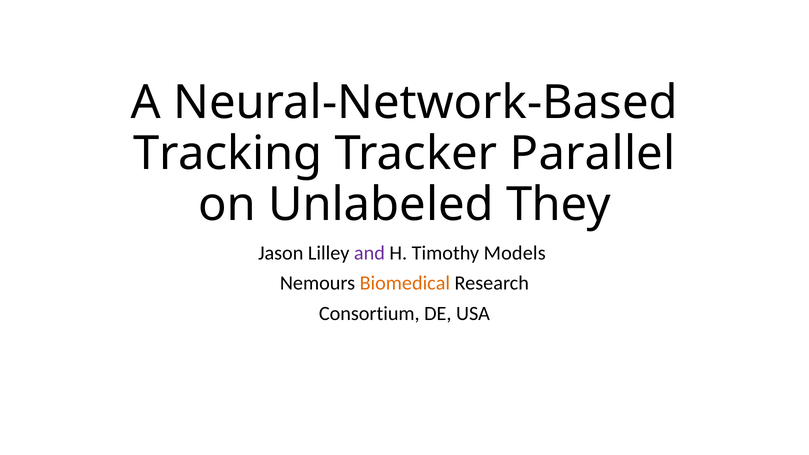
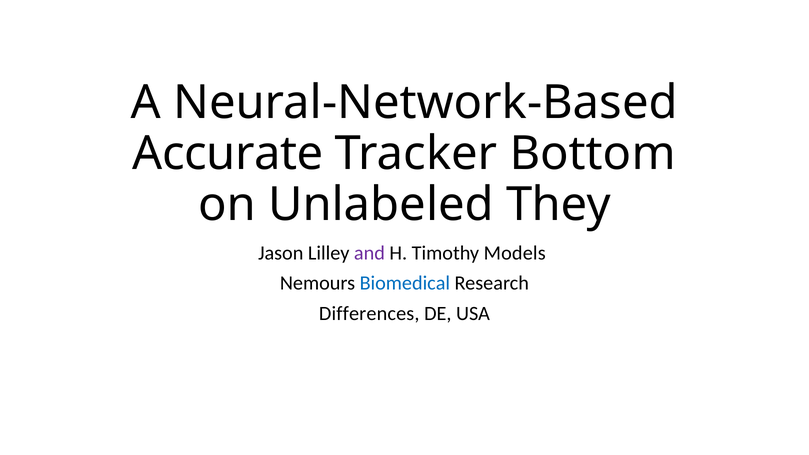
Tracking: Tracking -> Accurate
Parallel: Parallel -> Bottom
Biomedical colour: orange -> blue
Consortium: Consortium -> Differences
